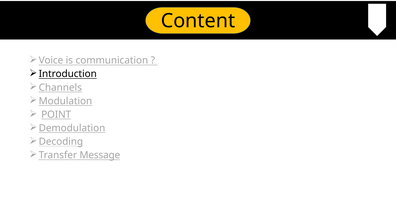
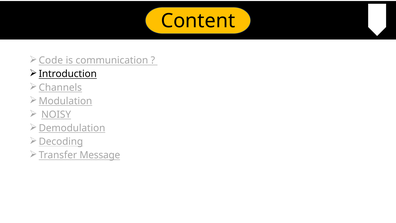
Voice: Voice -> Code
POINT: POINT -> NOISY
